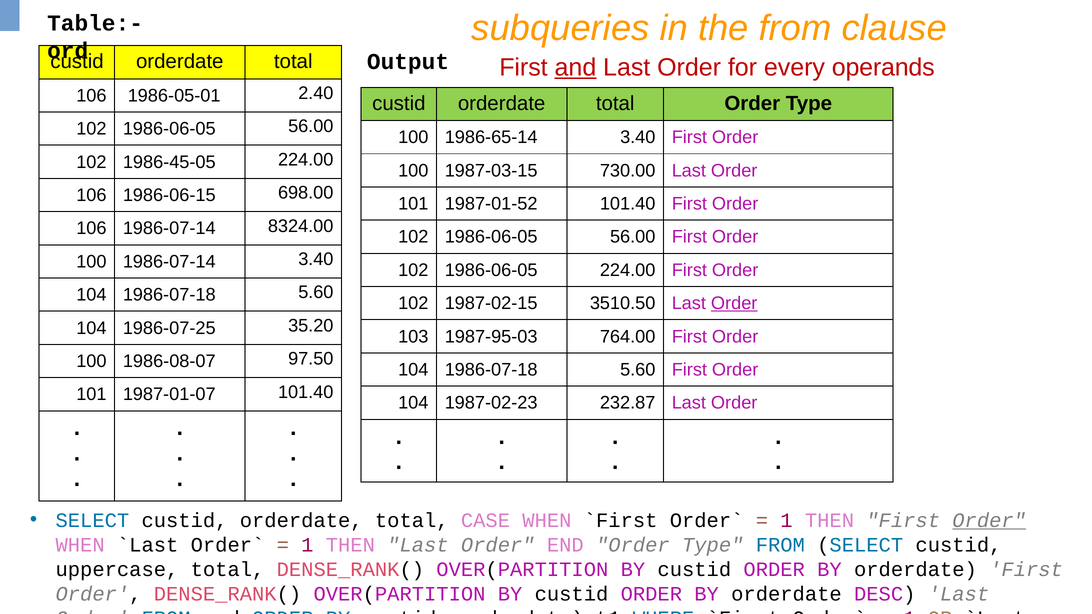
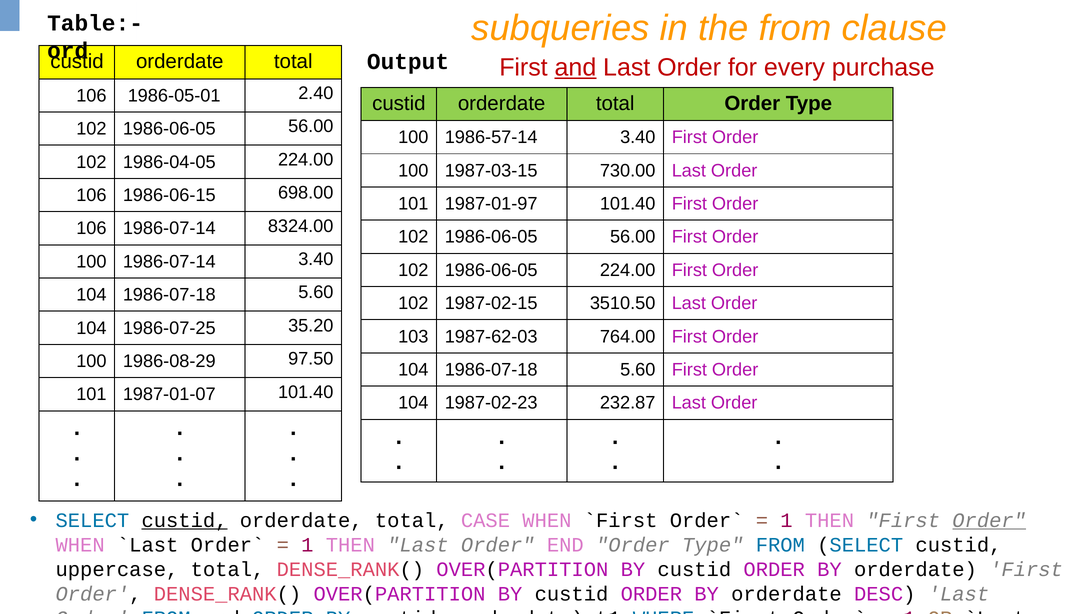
operands: operands -> purchase
1986-65-14: 1986-65-14 -> 1986-57-14
1986-45-05: 1986-45-05 -> 1986-04-05
1987-01-52: 1987-01-52 -> 1987-01-97
Order at (734, 304) underline: present -> none
1987-95-03: 1987-95-03 -> 1987-62-03
1986-08-07: 1986-08-07 -> 1986-08-29
custid at (185, 520) underline: none -> present
